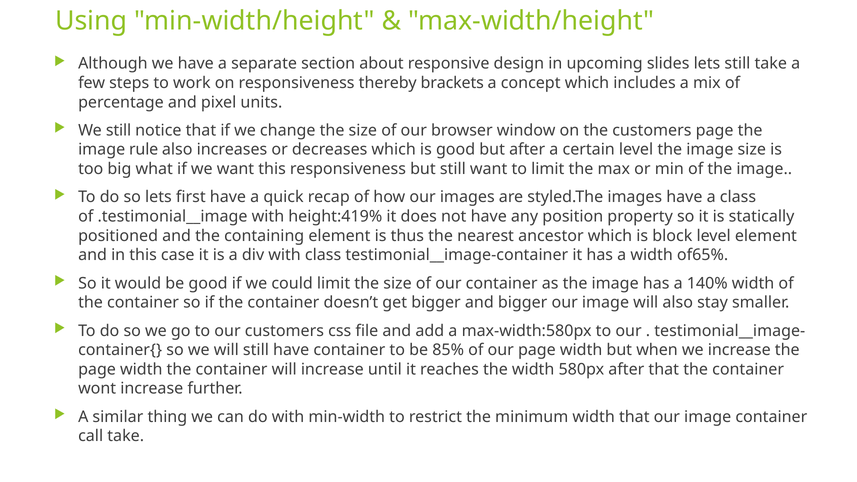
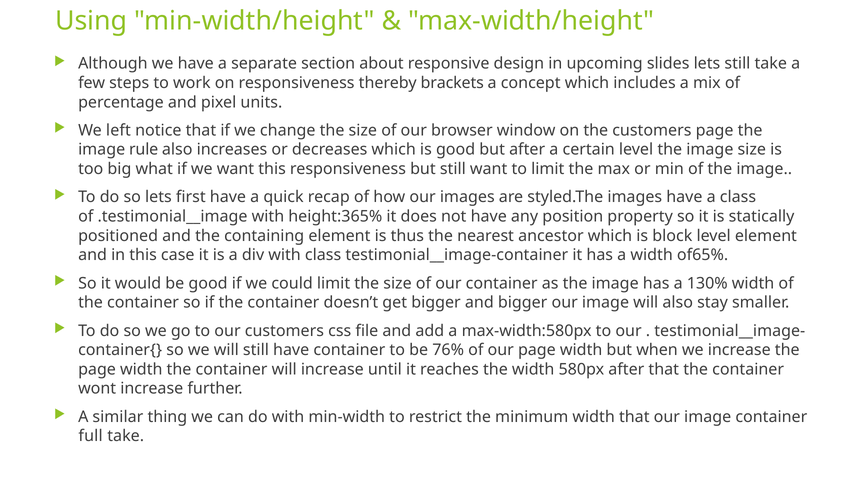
We still: still -> left
height:419%: height:419% -> height:365%
140%: 140% -> 130%
85%: 85% -> 76%
call: call -> full
